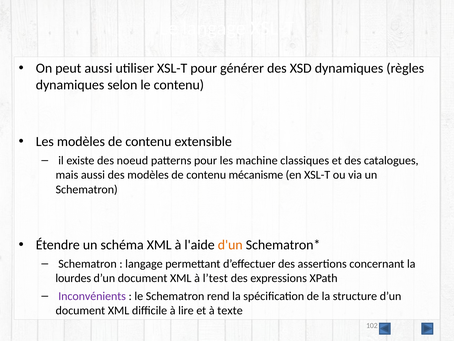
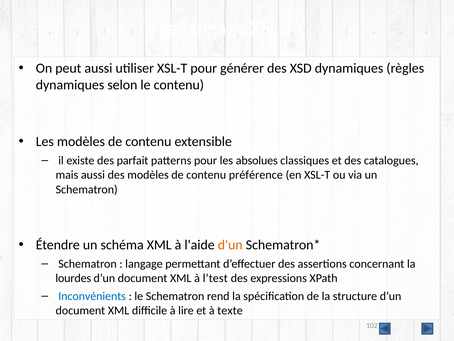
noeud: noeud -> parfait
machine: machine -> absolues
mécanisme: mécanisme -> préférence
Inconvénients colour: purple -> blue
